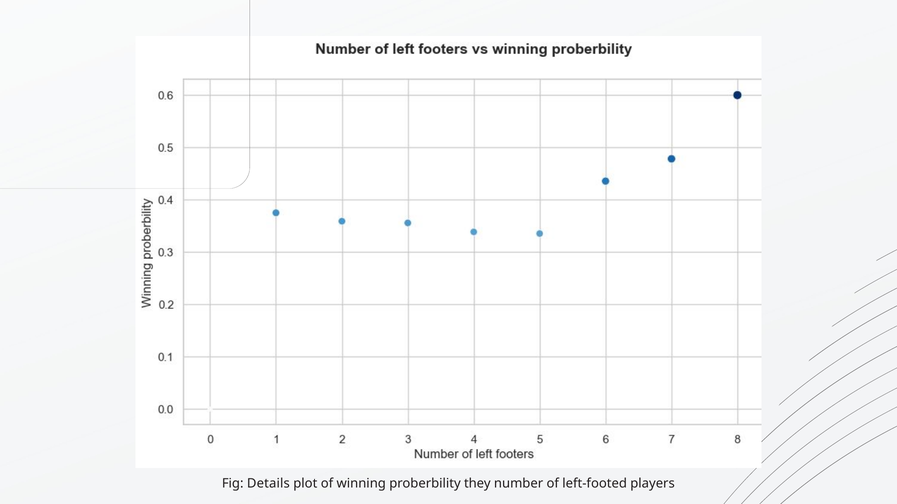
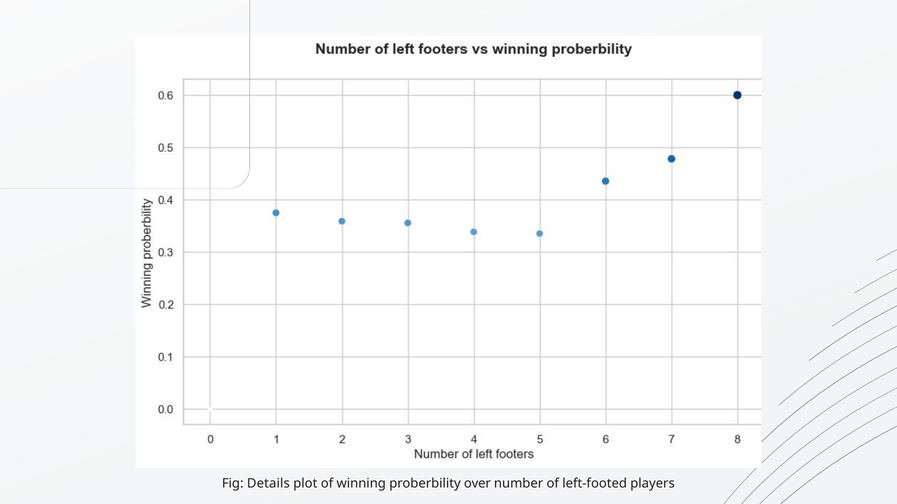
they: they -> over
